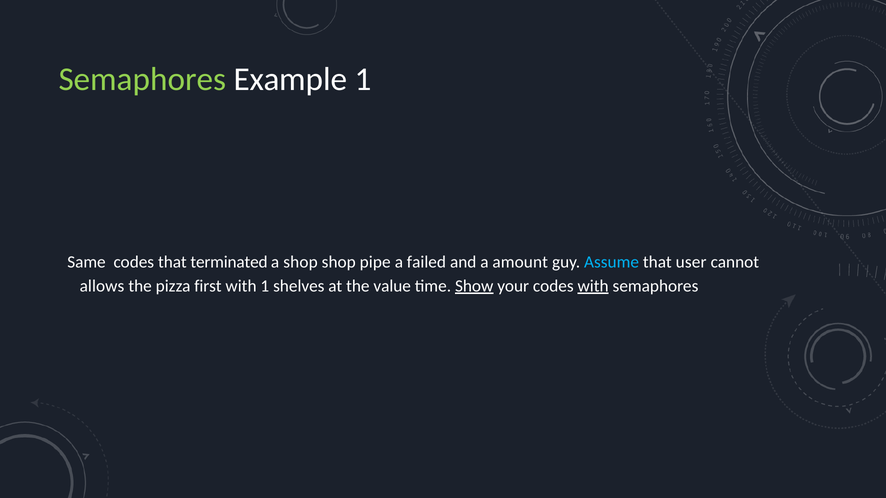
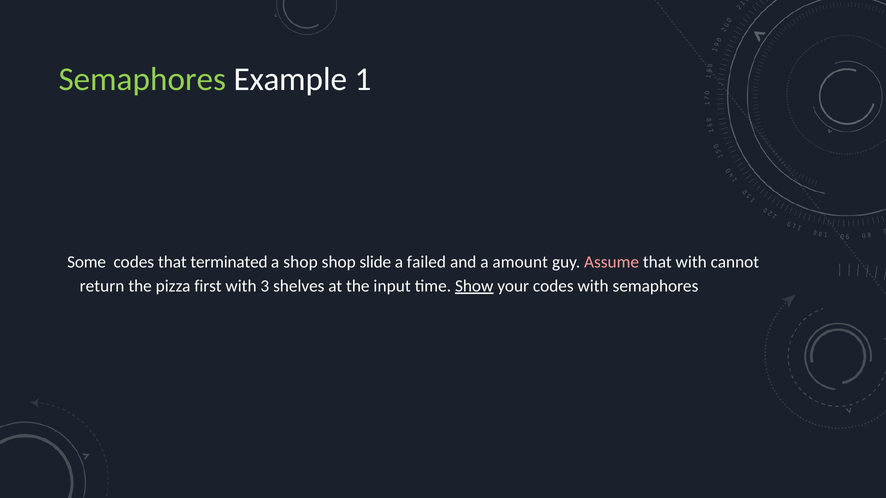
Same: Same -> Some
pipe: pipe -> slide
Assume colour: light blue -> pink
that user: user -> with
allows: allows -> return
with 1: 1 -> 3
value: value -> input
with at (593, 286) underline: present -> none
